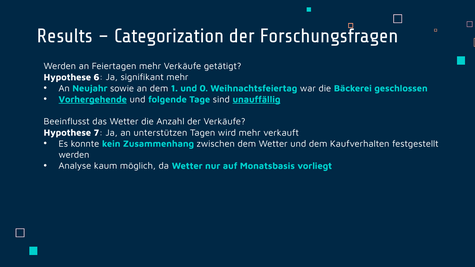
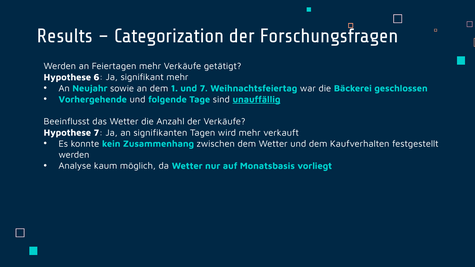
und 0: 0 -> 7
Vorhergehende underline: present -> none
unterstützen: unterstützen -> signifikanten
